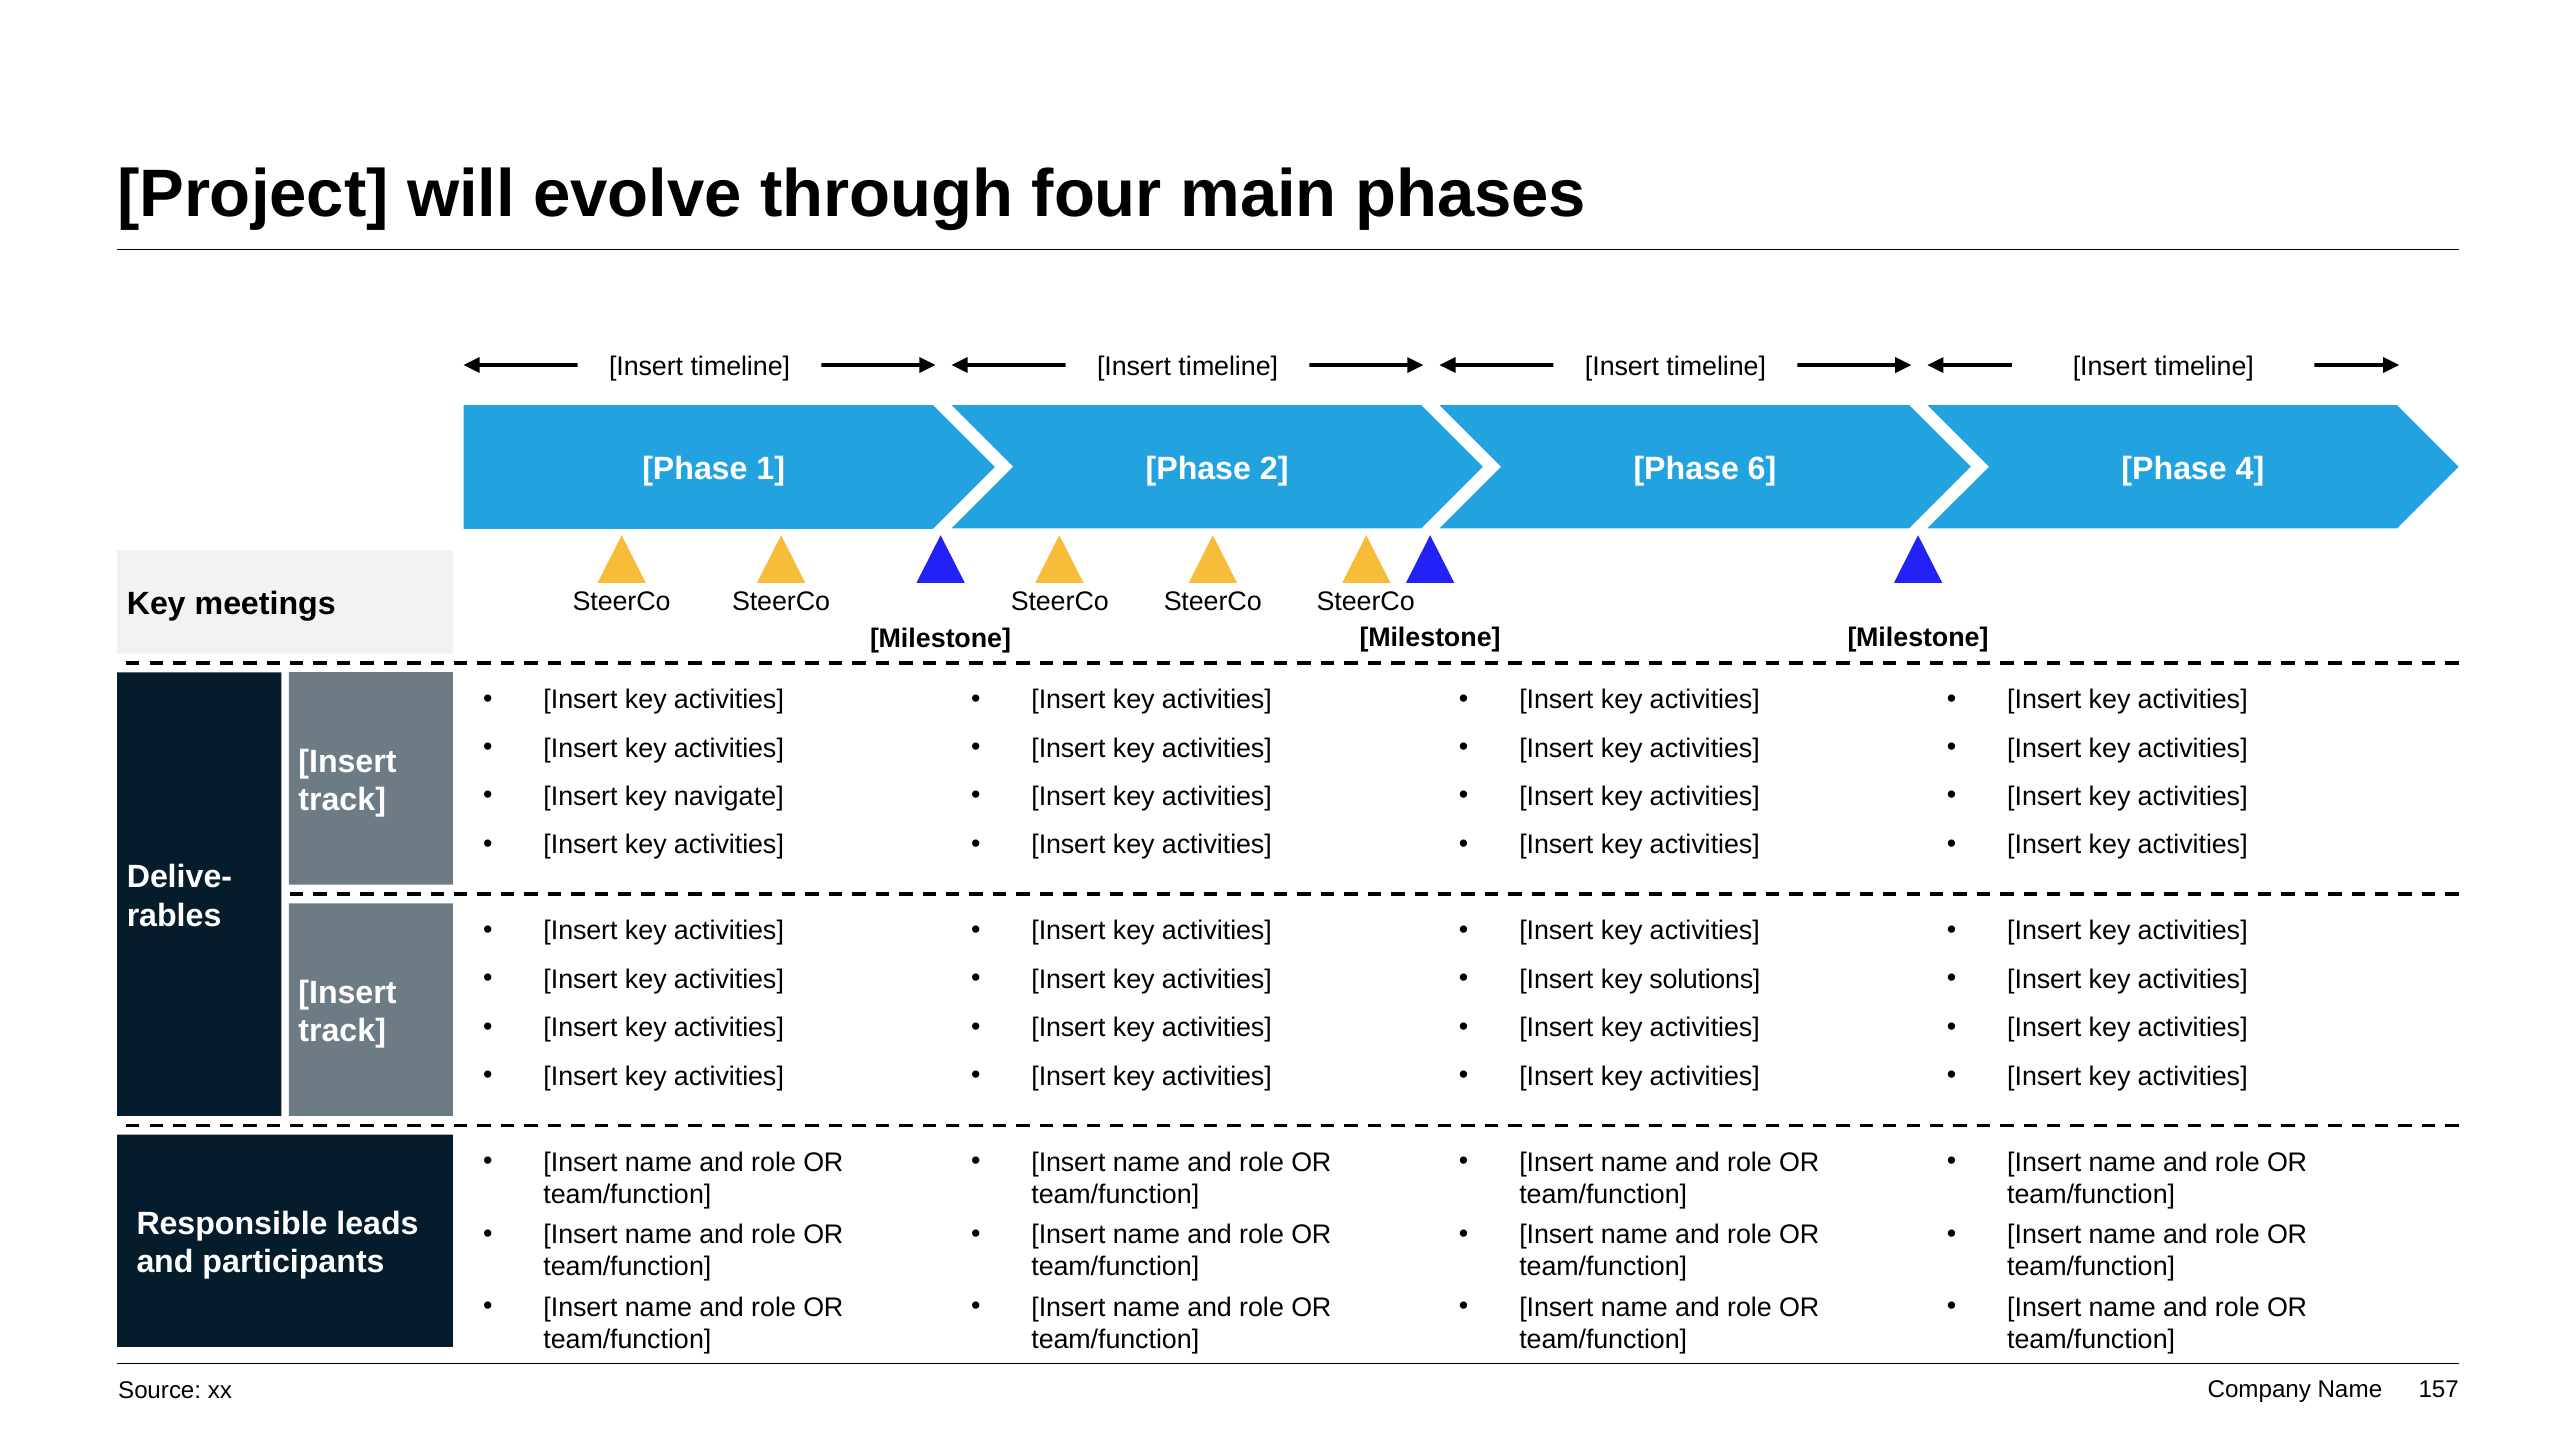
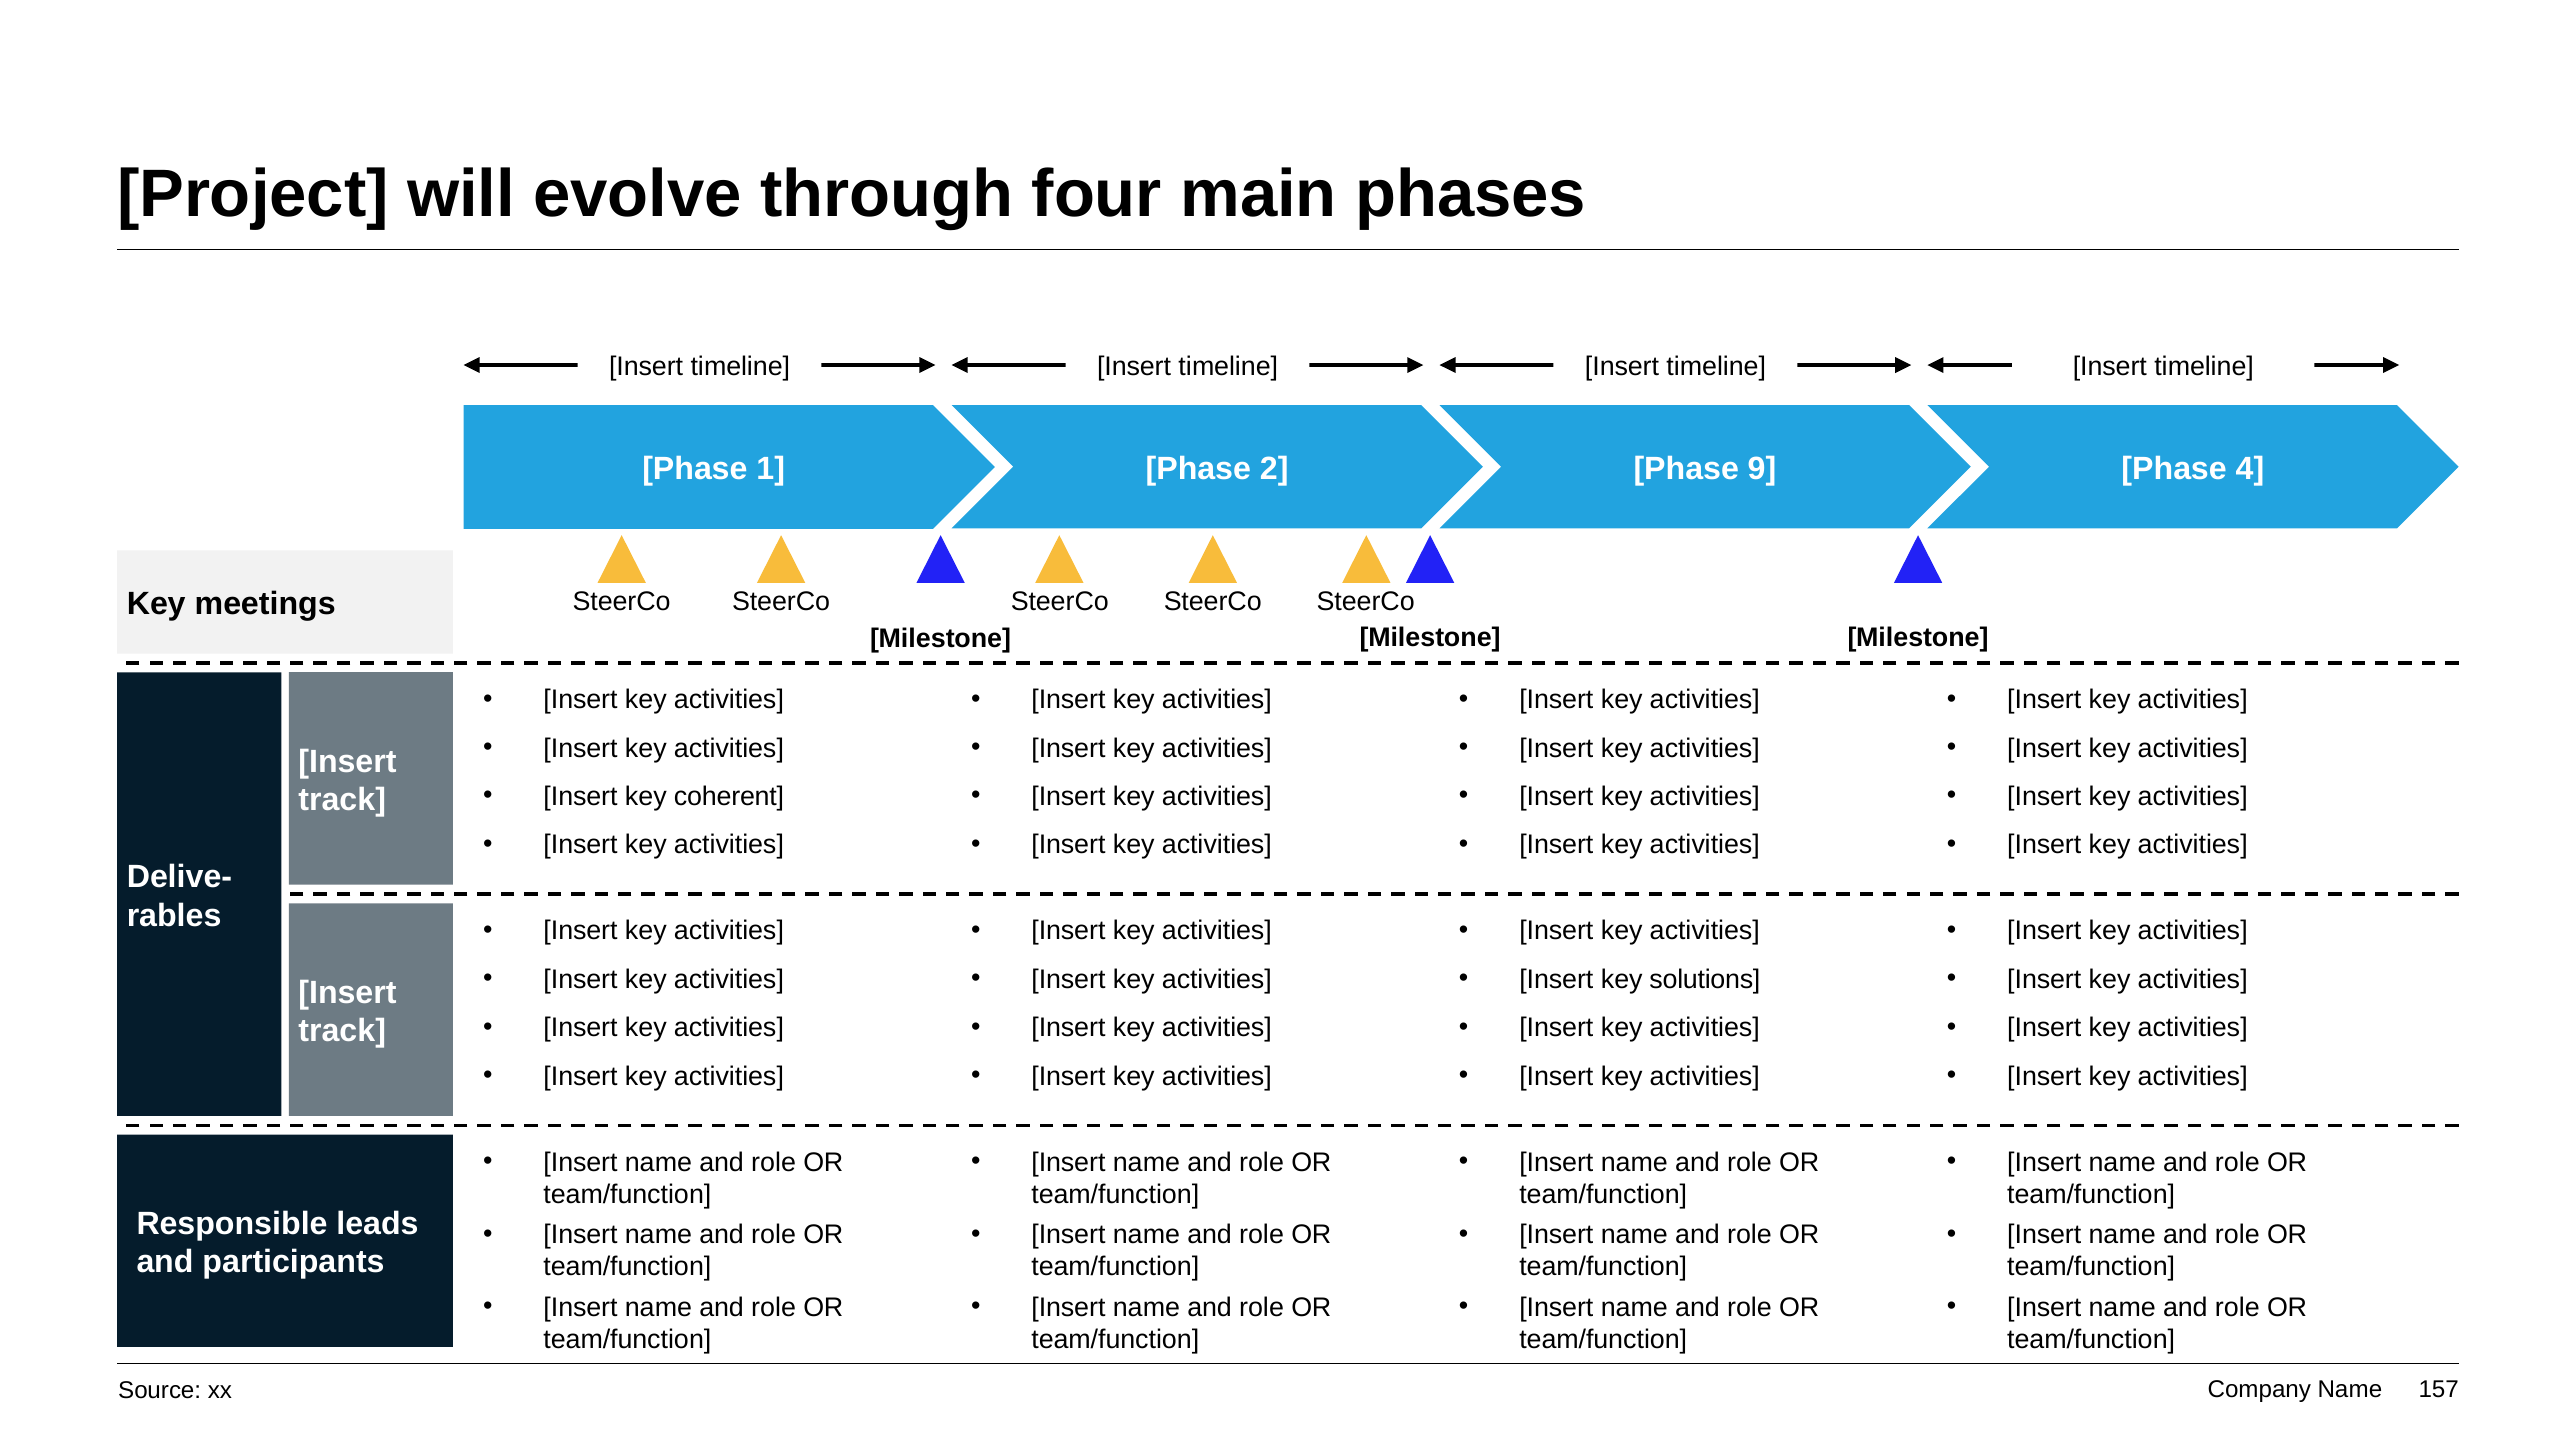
6: 6 -> 9
navigate: navigate -> coherent
